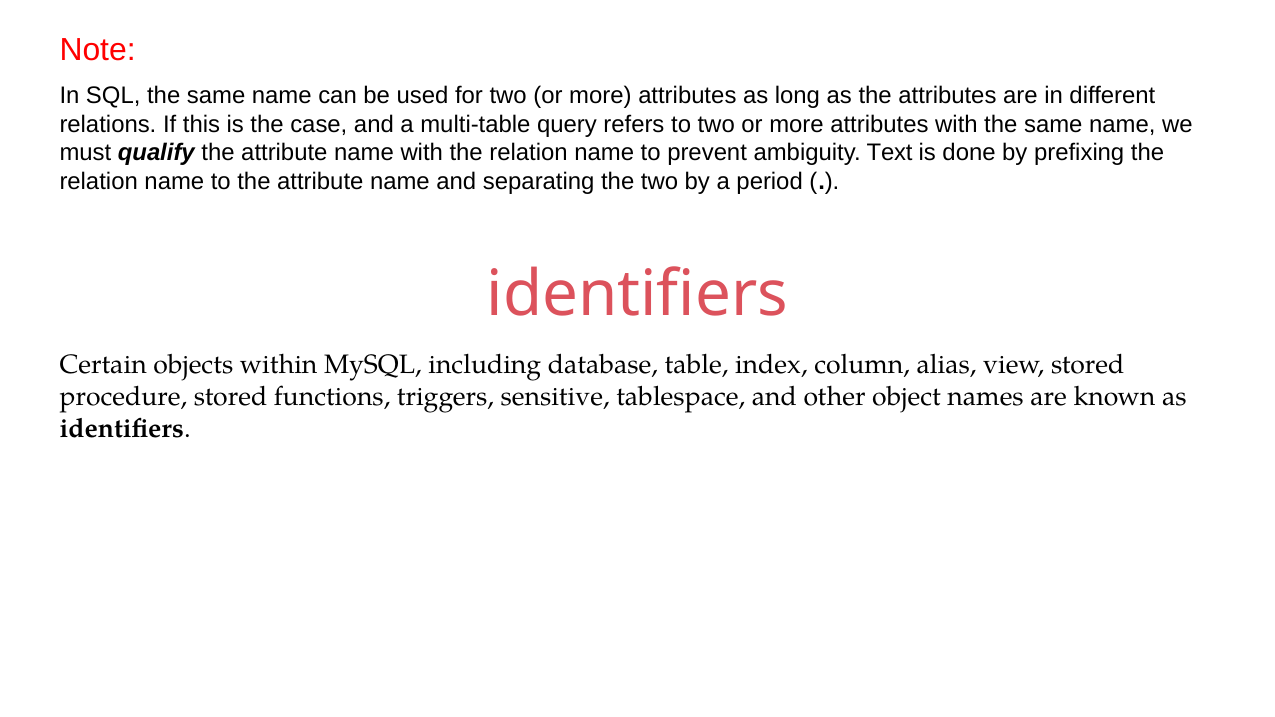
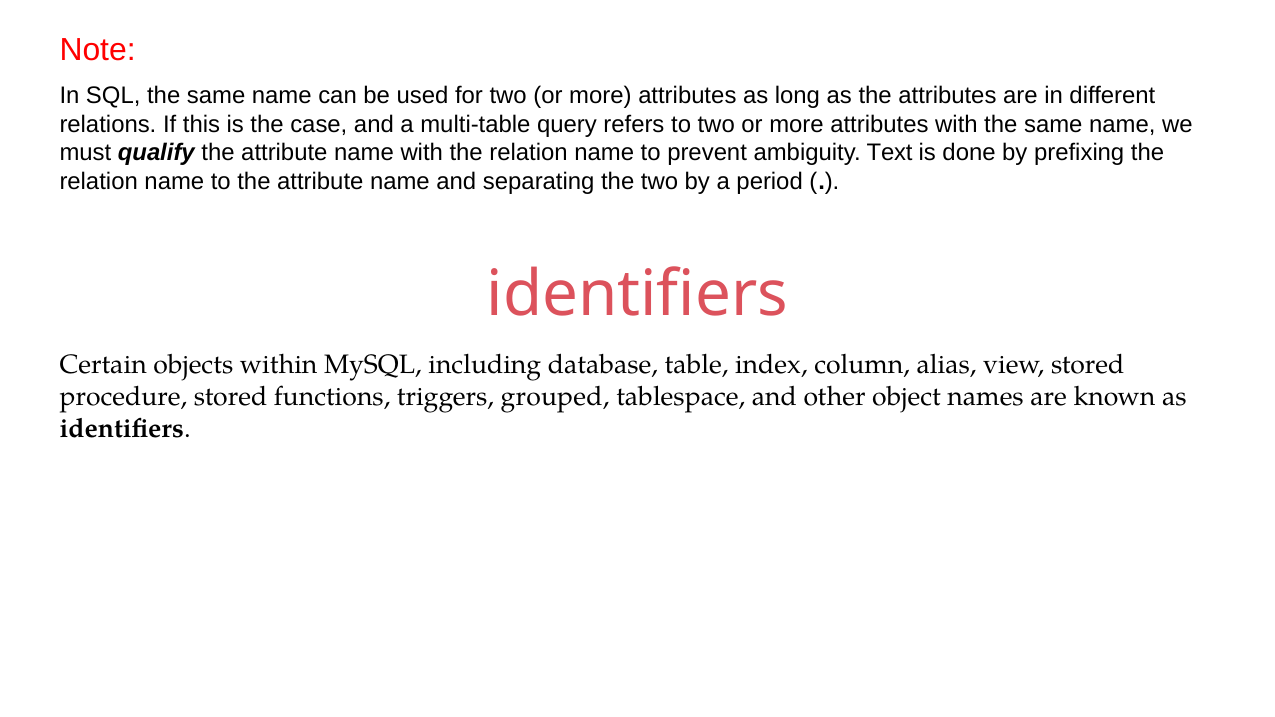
sensitive: sensitive -> grouped
